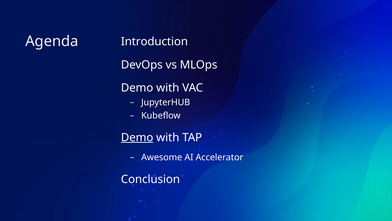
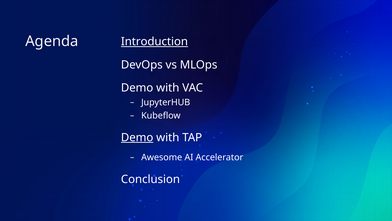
Introduction underline: none -> present
